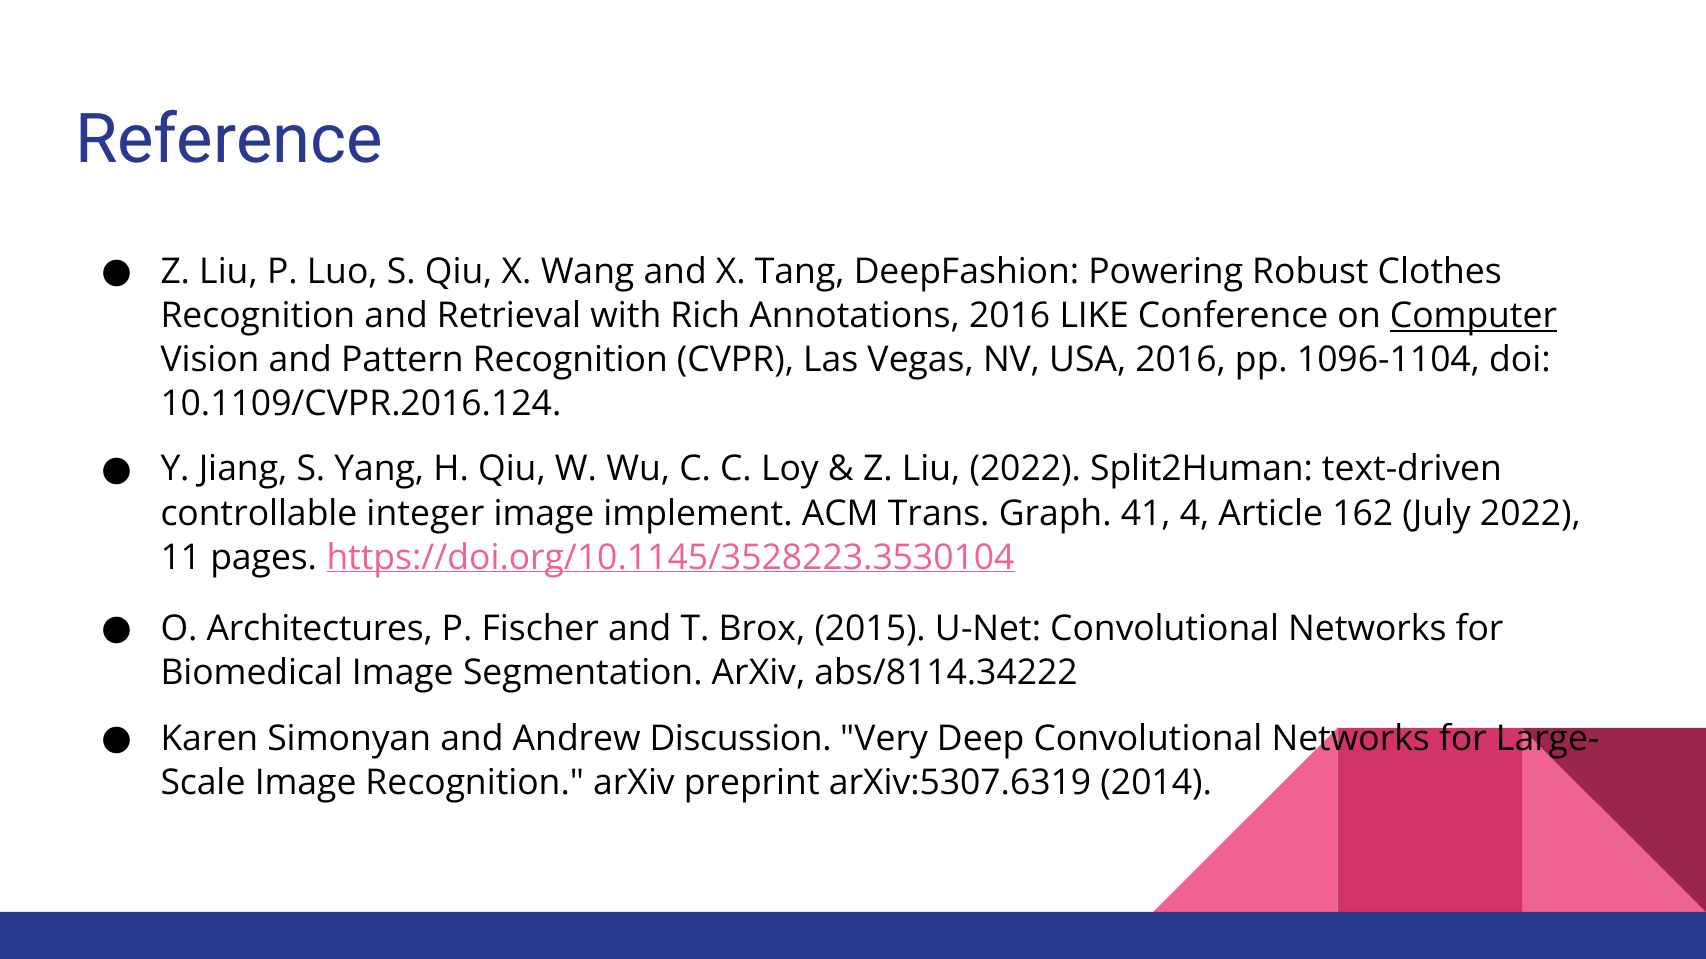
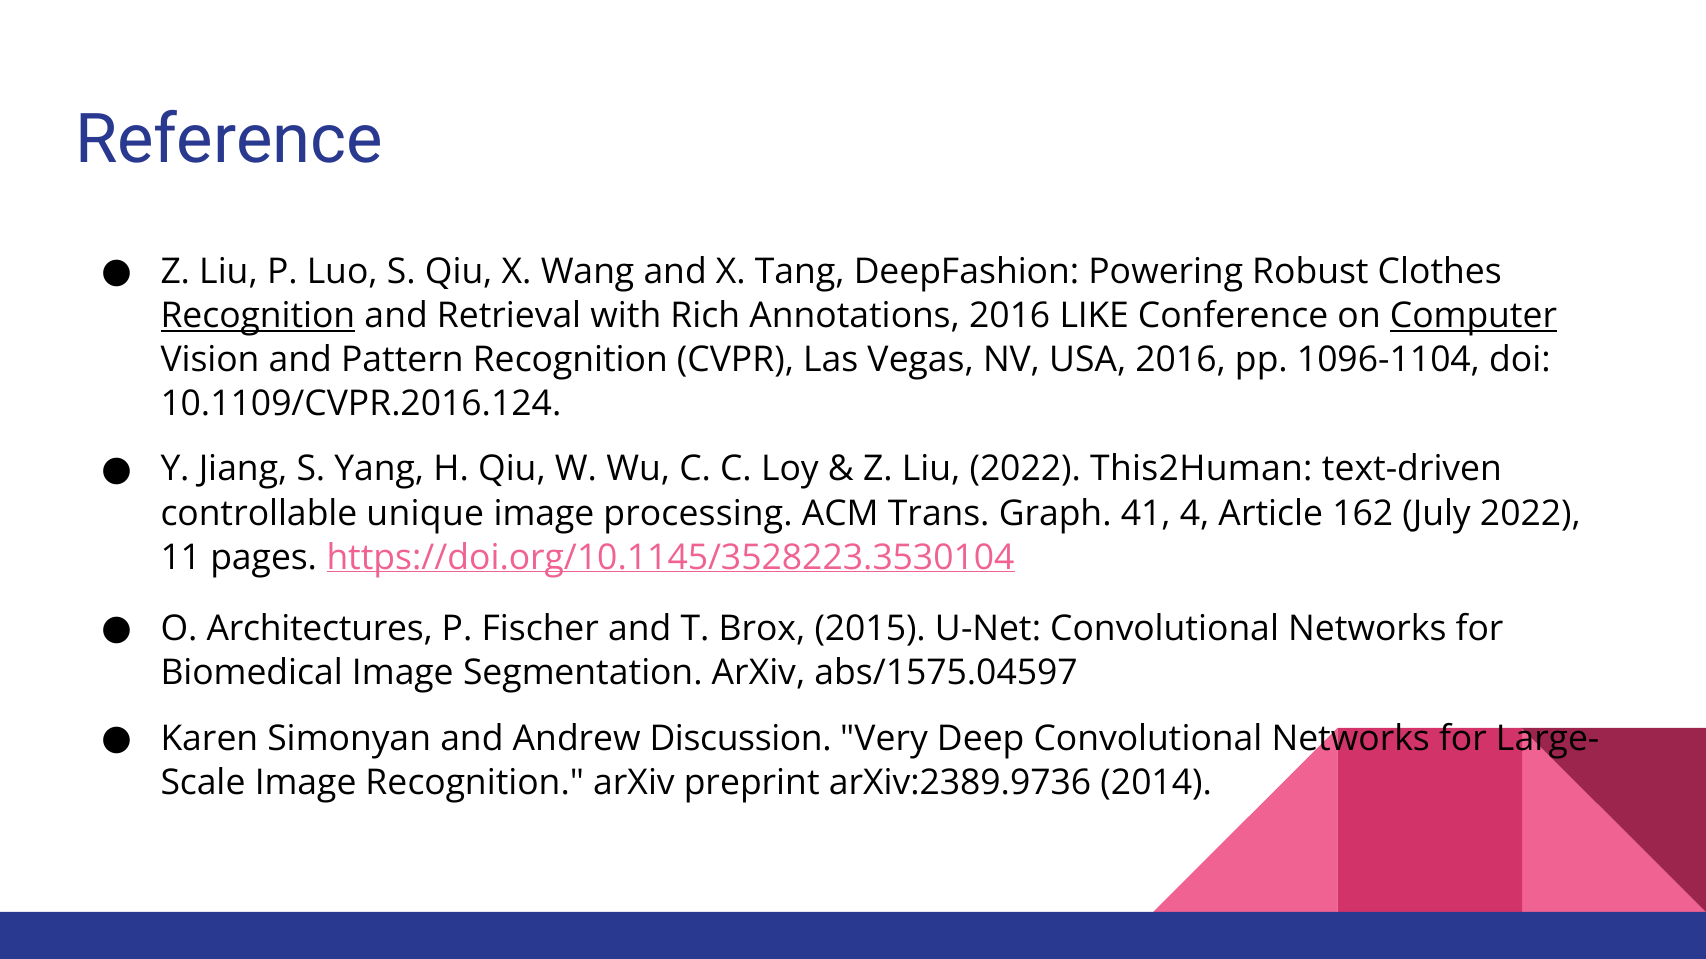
Recognition at (258, 316) underline: none -> present
Split2Human: Split2Human -> This2Human
integer: integer -> unique
implement: implement -> processing
abs/8114.34222: abs/8114.34222 -> abs/1575.04597
arXiv:5307.6319: arXiv:5307.6319 -> arXiv:2389.9736
